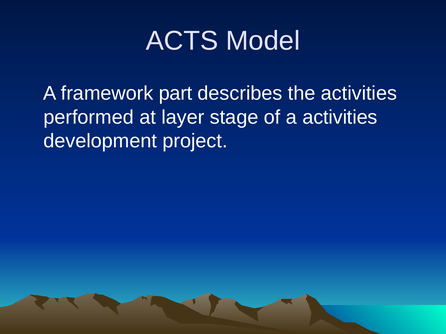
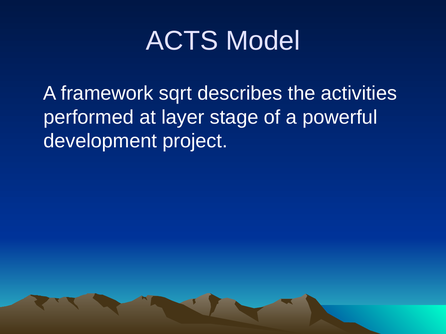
part: part -> sqrt
a activities: activities -> powerful
